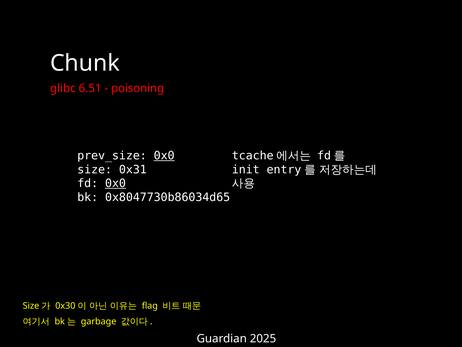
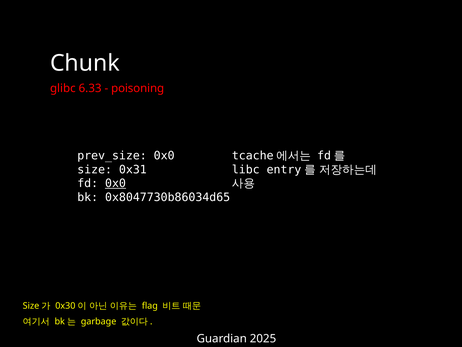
6.51: 6.51 -> 6.33
0x0 at (164, 156) underline: present -> none
init: init -> libc
